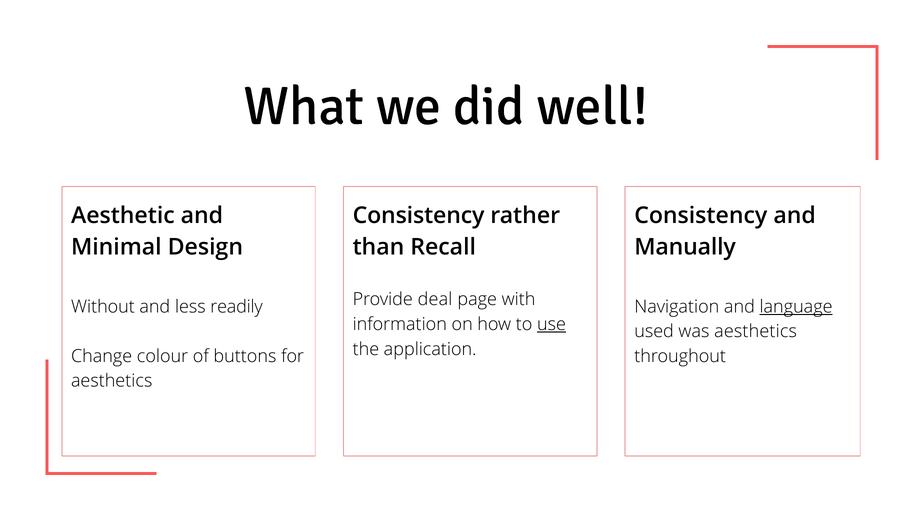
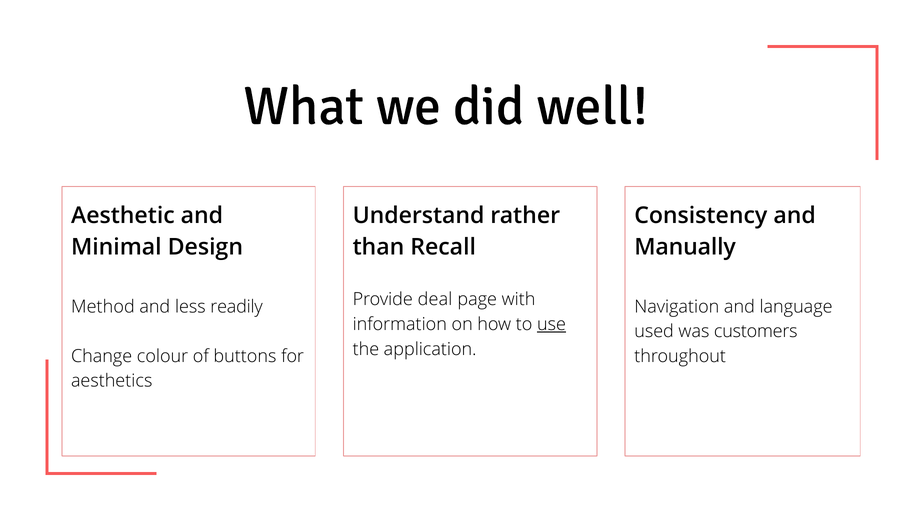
Consistency at (419, 215): Consistency -> Understand
Without: Without -> Method
language underline: present -> none
was aesthetics: aesthetics -> customers
